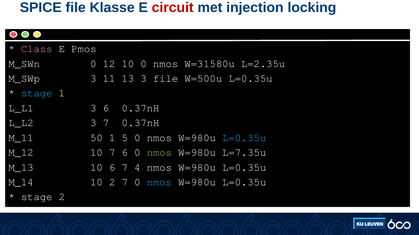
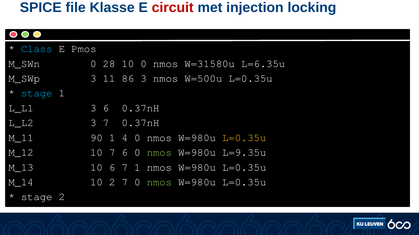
Class colour: pink -> light blue
12: 12 -> 28
L=2.35u: L=2.35u -> L=6.35u
13: 13 -> 86
3 file: file -> nmos
50: 50 -> 90
5: 5 -> 4
L=0.35u at (244, 138) colour: light blue -> yellow
L=7.35u: L=7.35u -> L=9.35u
7 4: 4 -> 1
nmos at (159, 183) colour: light blue -> light green
